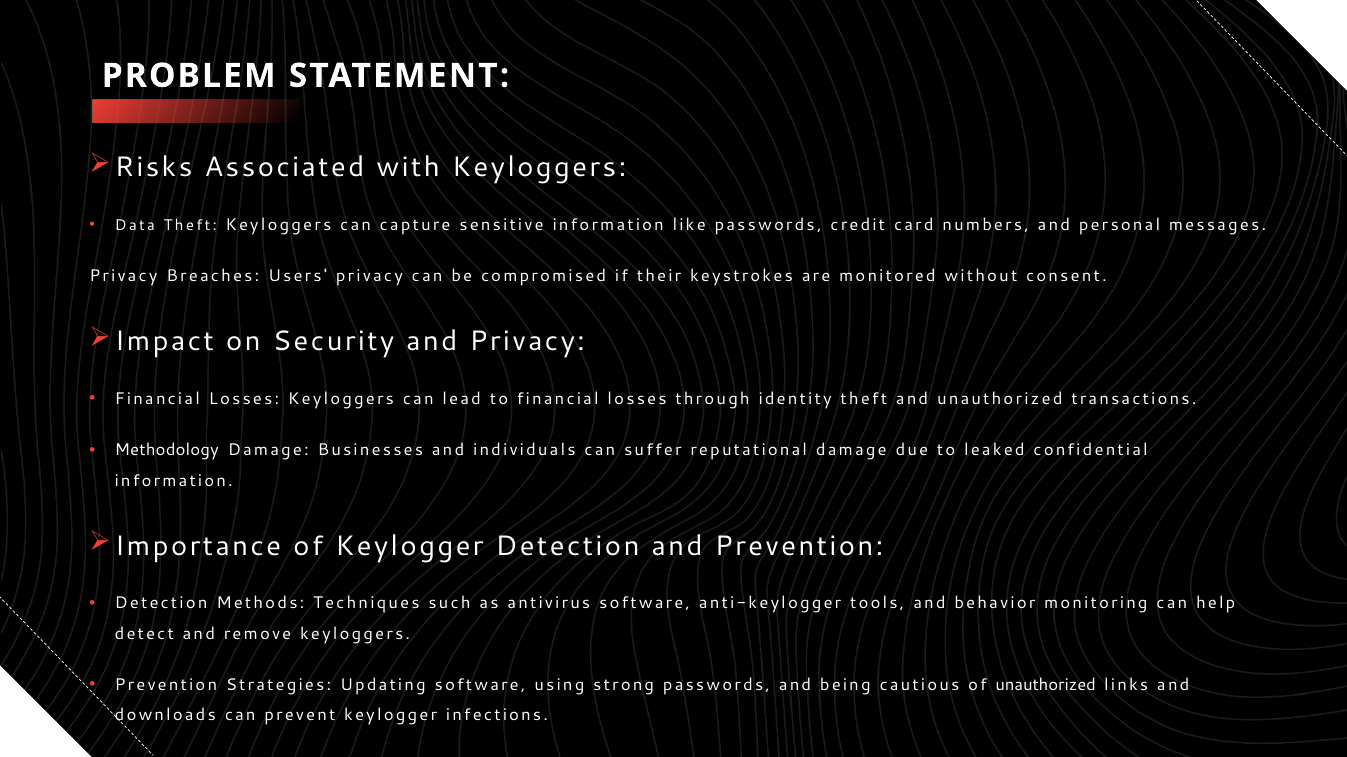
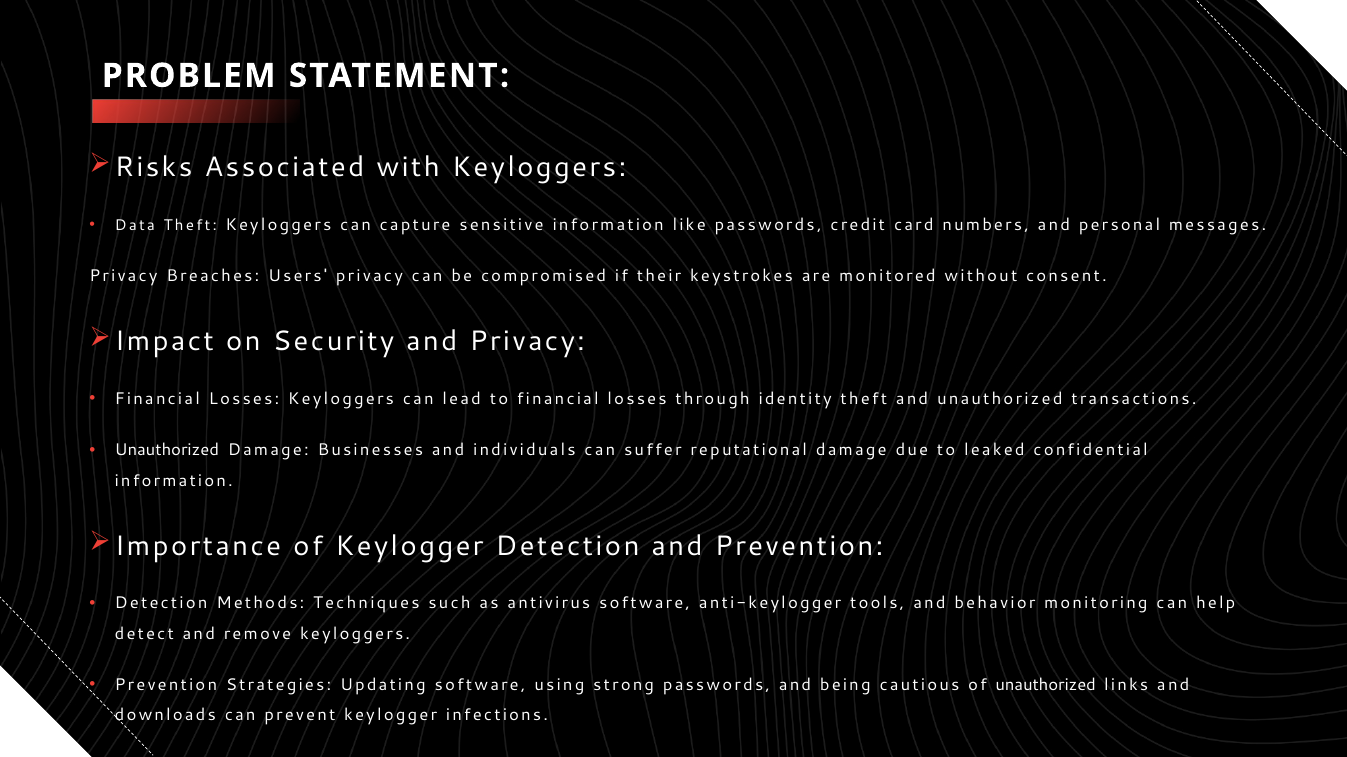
Methodology at (167, 451): Methodology -> Unauthorized
